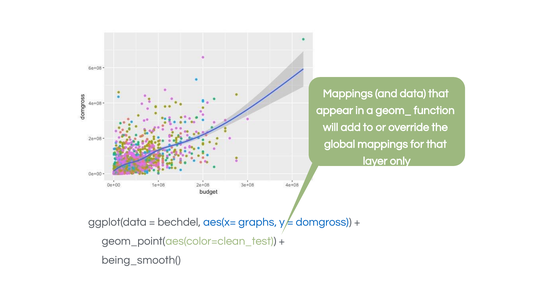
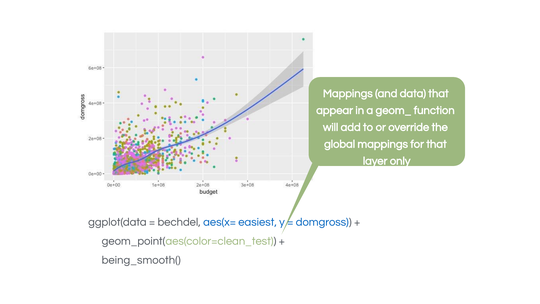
graphs: graphs -> easiest
